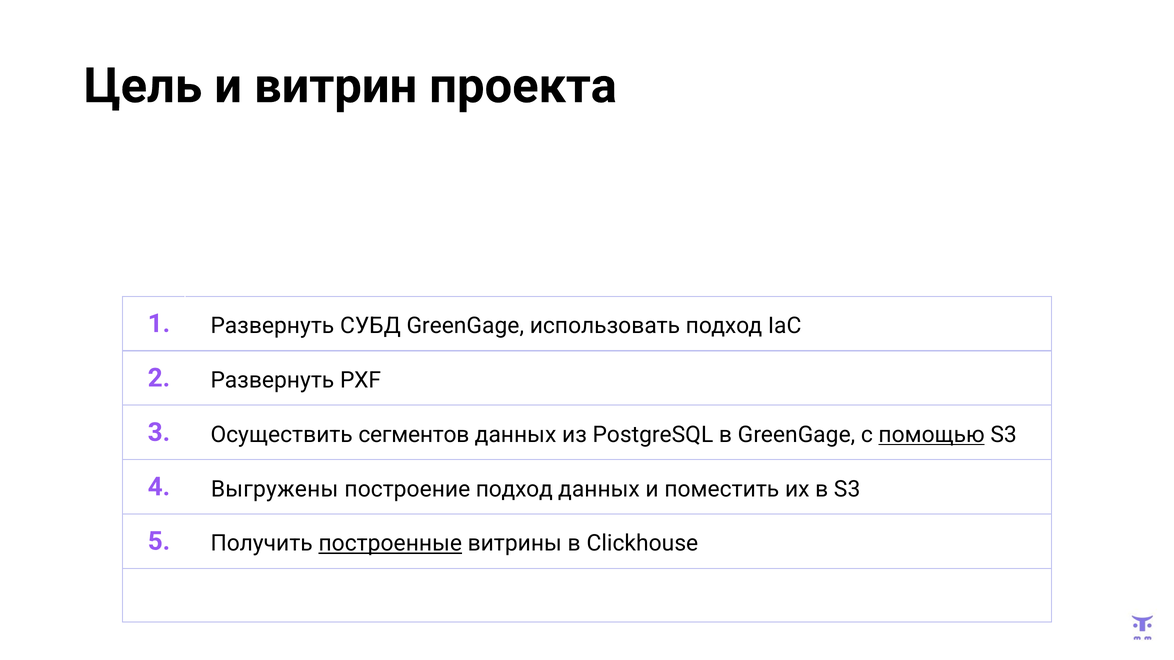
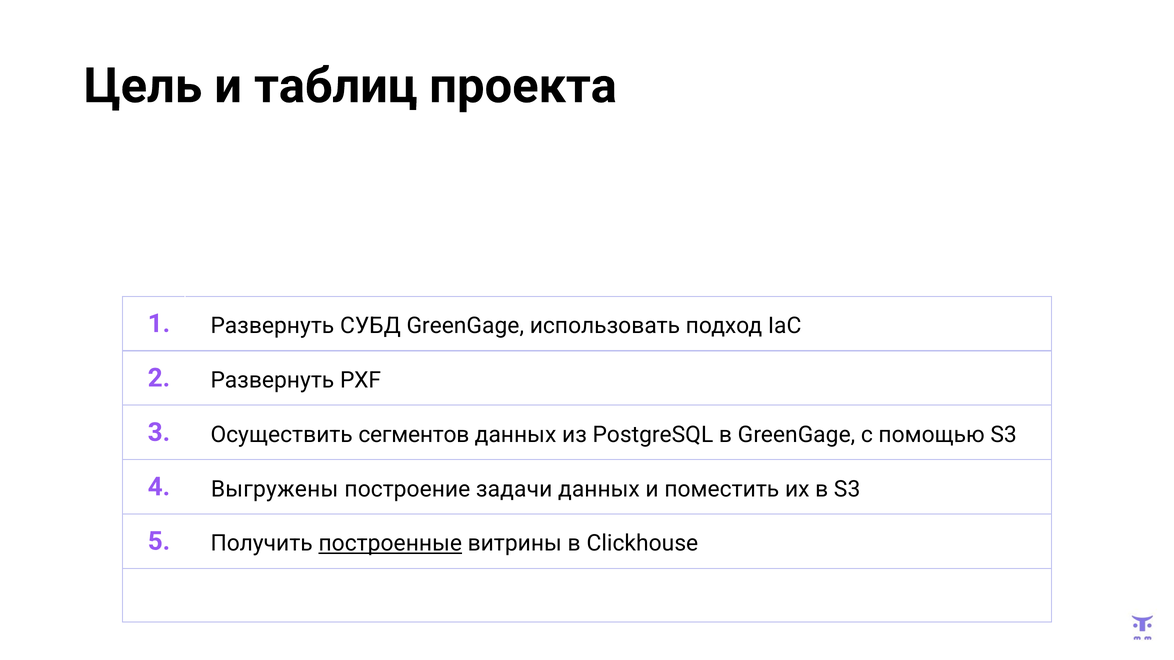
витрин: витрин -> таблиц
помощью underline: present -> none
построение подход: подход -> задачи
